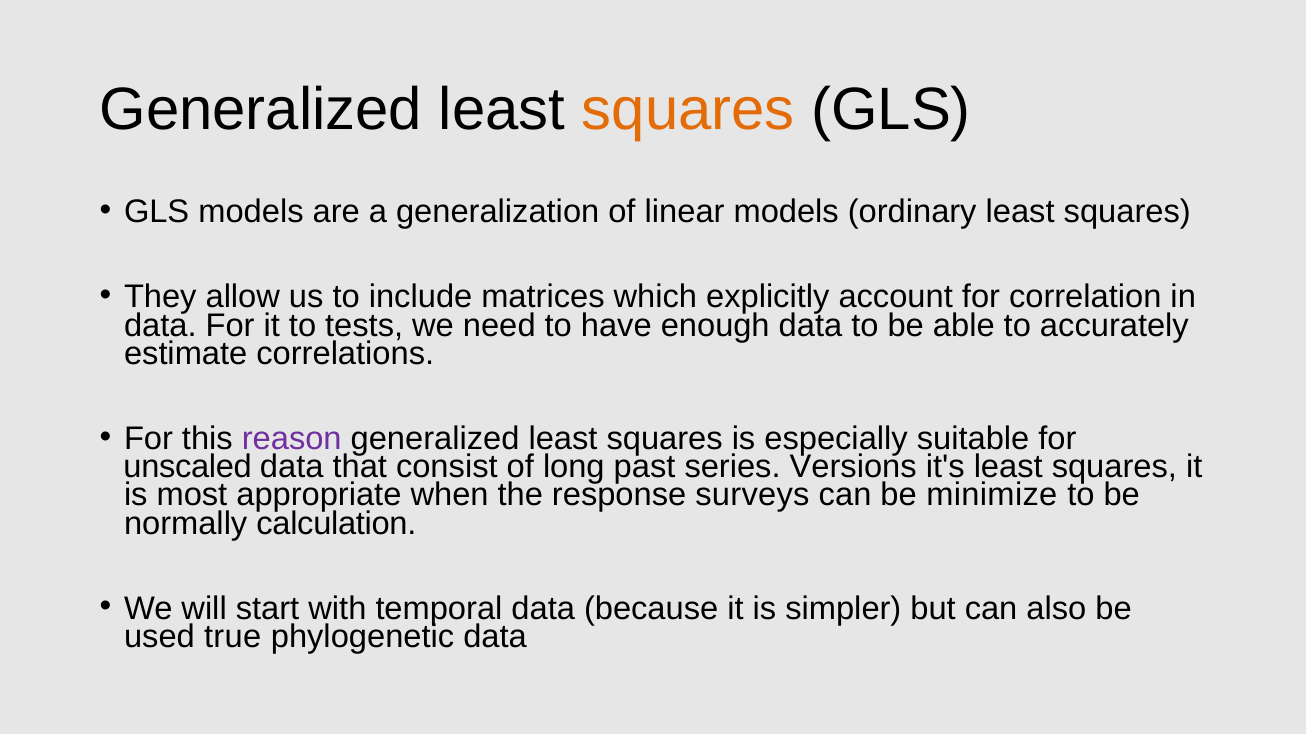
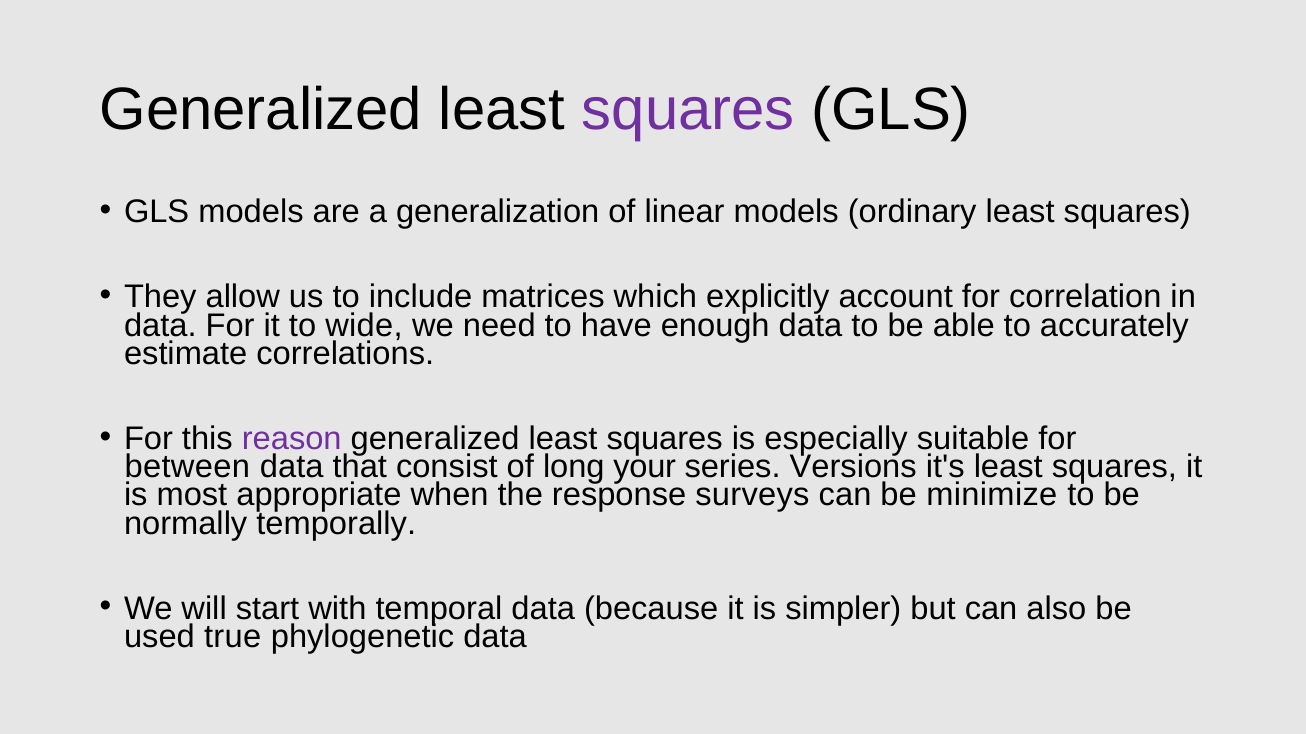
squares at (688, 110) colour: orange -> purple
tests: tests -> wide
unscaled: unscaled -> between
past: past -> your
calculation: calculation -> temporally
